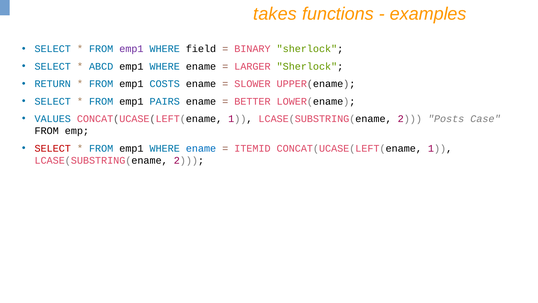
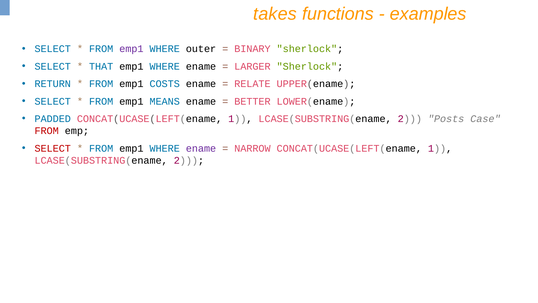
field: field -> outer
ABCD: ABCD -> THAT
SLOWER: SLOWER -> RELATE
PAIRS: PAIRS -> MEANS
VALUES: VALUES -> PADDED
FROM at (47, 131) colour: black -> red
ename at (201, 148) colour: blue -> purple
ITEMID: ITEMID -> NARROW
